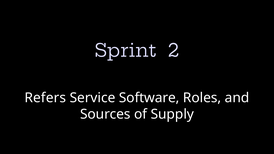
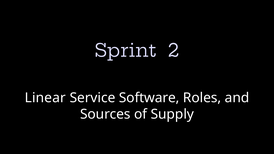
Refers: Refers -> Linear
